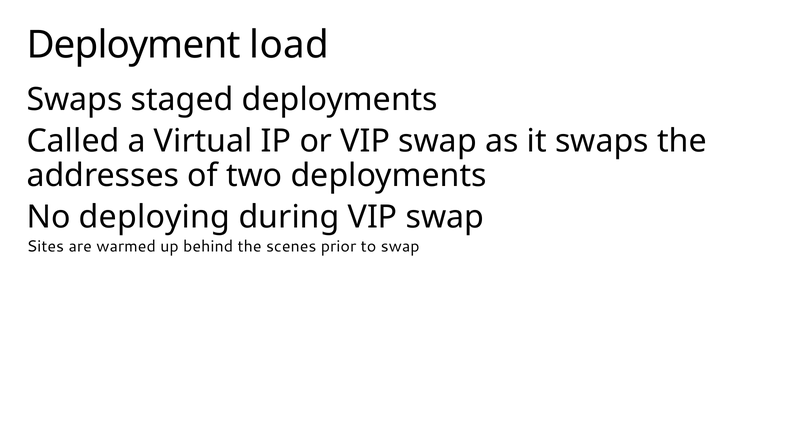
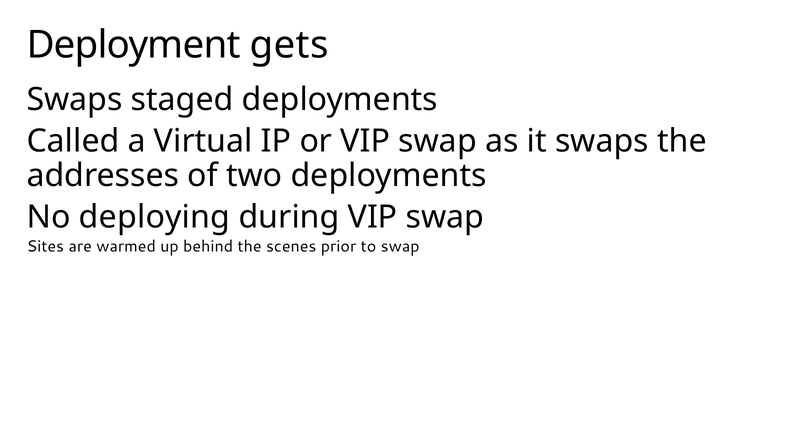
load: load -> gets
